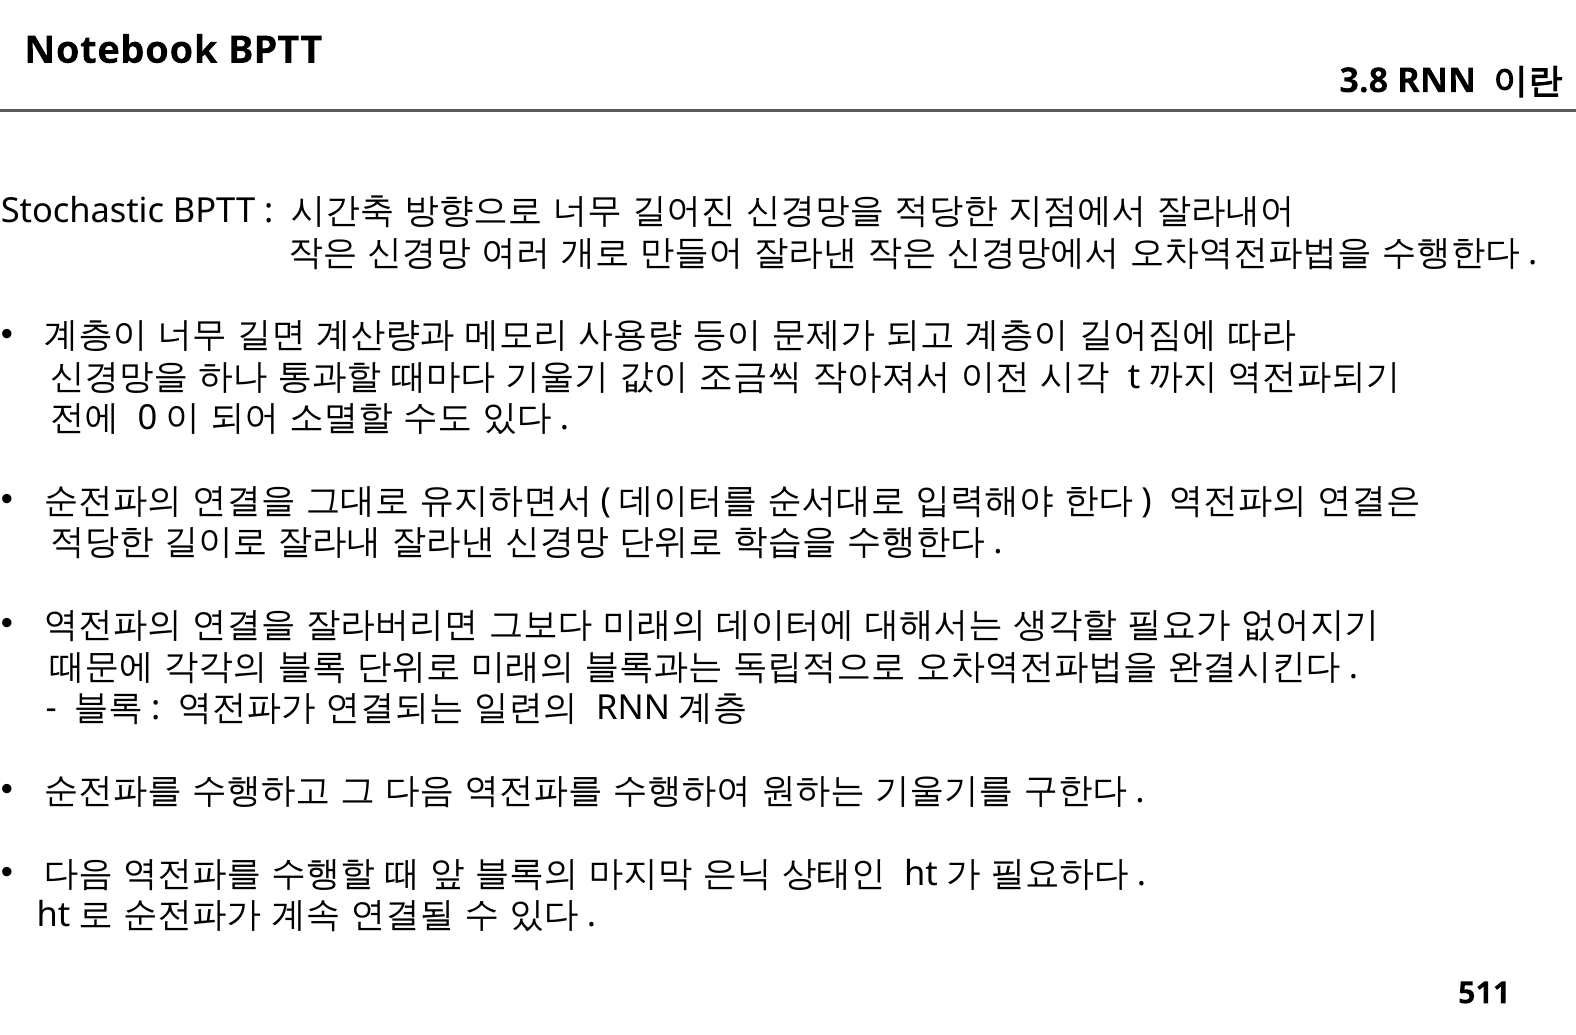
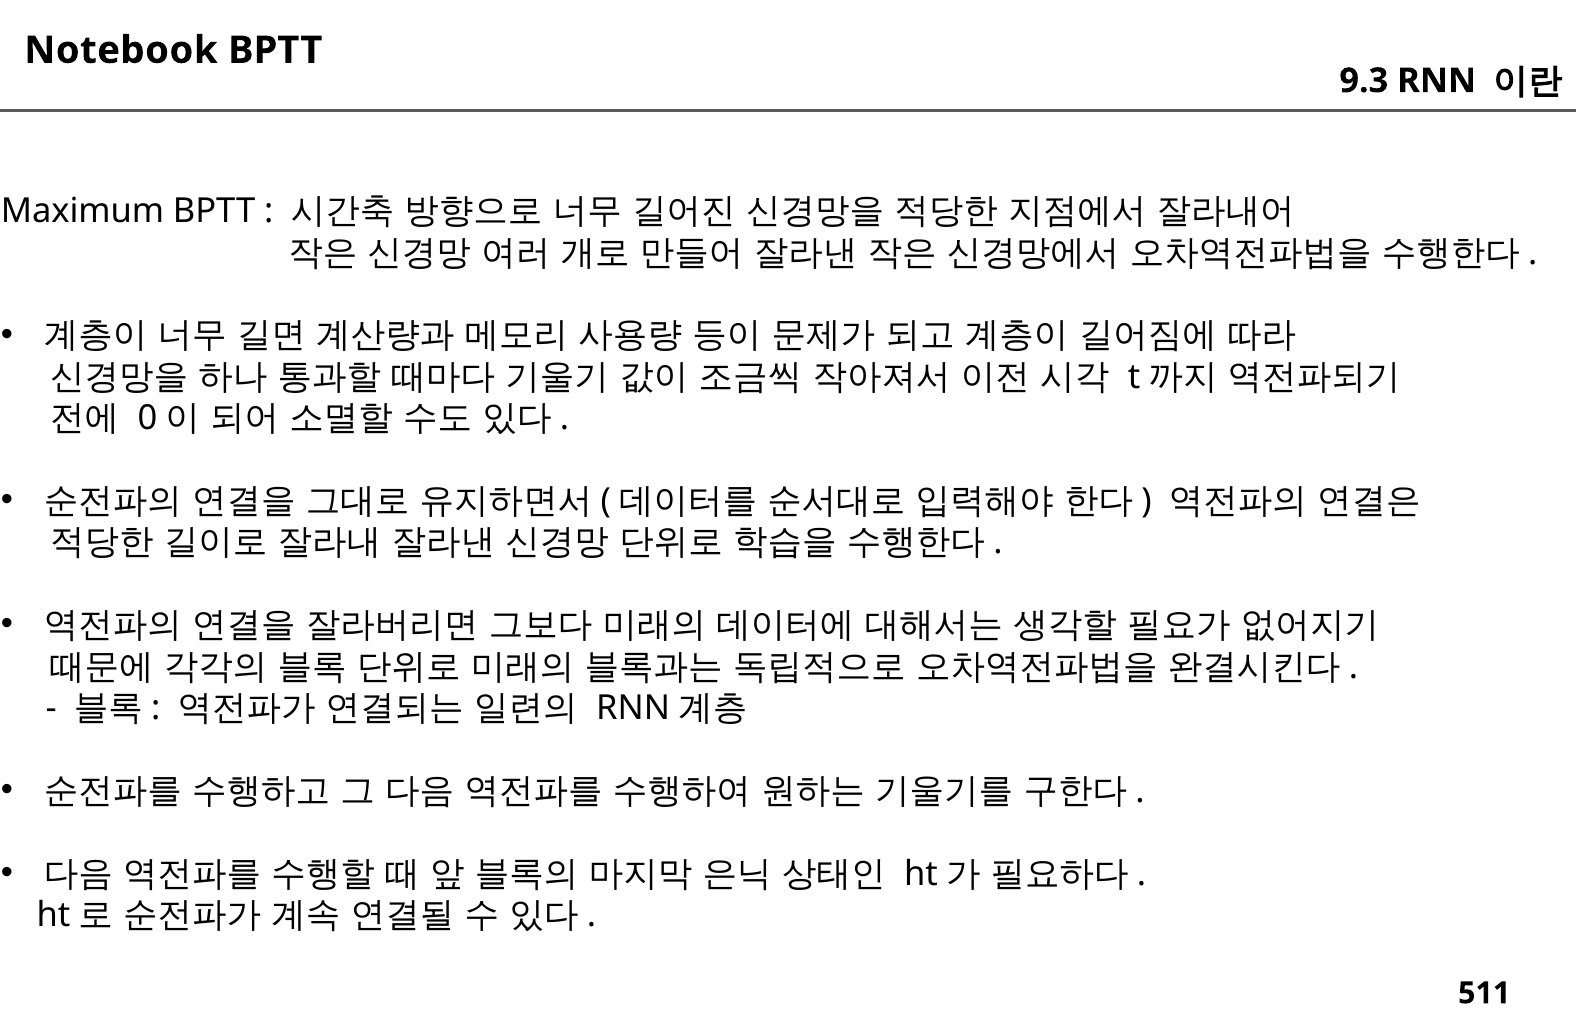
3.8: 3.8 -> 9.3
Stochastic: Stochastic -> Maximum
